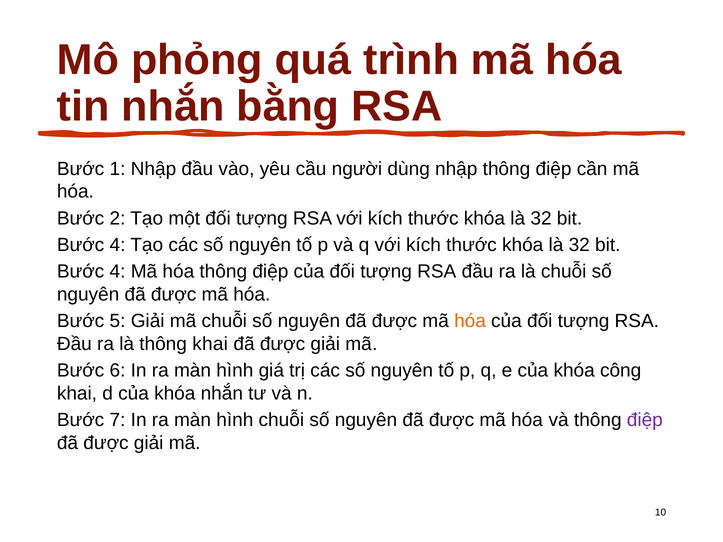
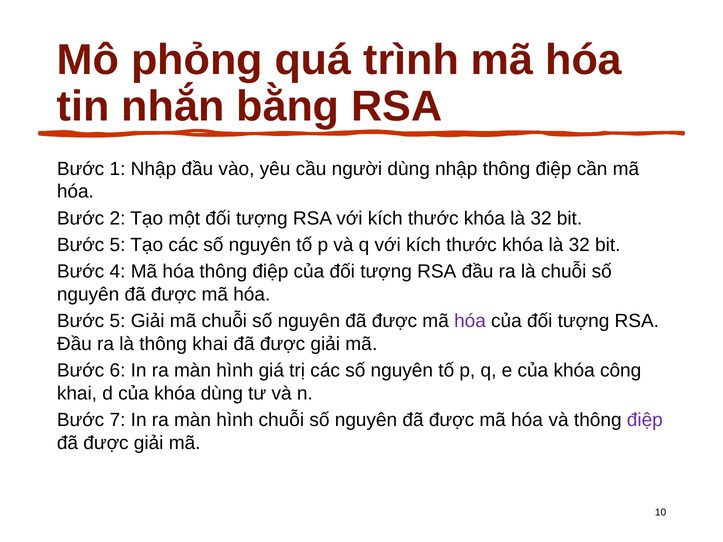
4 at (117, 245): 4 -> 5
hóa at (470, 321) colour: orange -> purple
khóa nhắn: nhắn -> dùng
